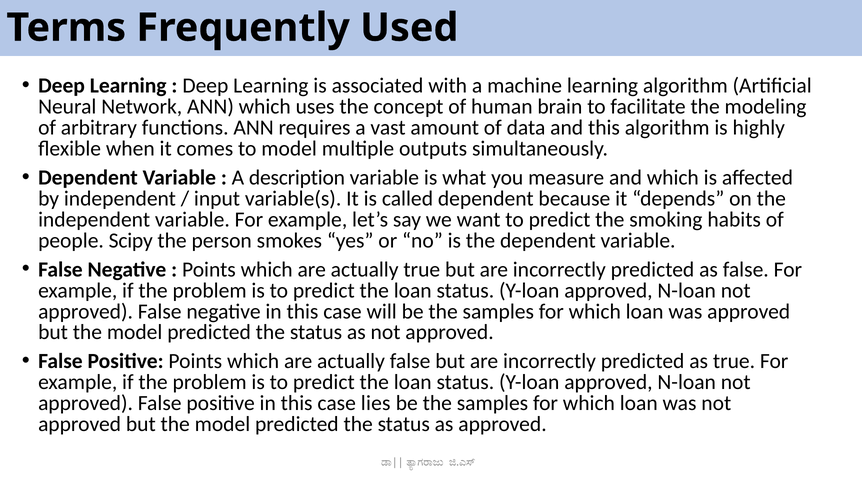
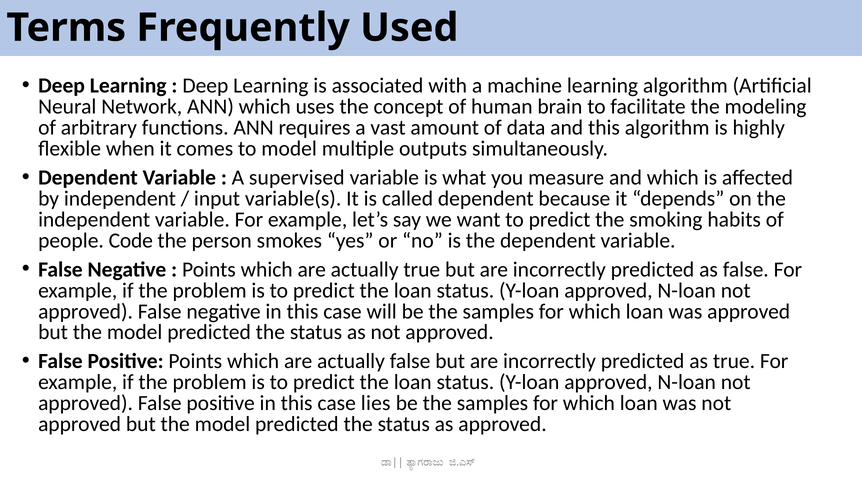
description: description -> supervised
Scipy: Scipy -> Code
